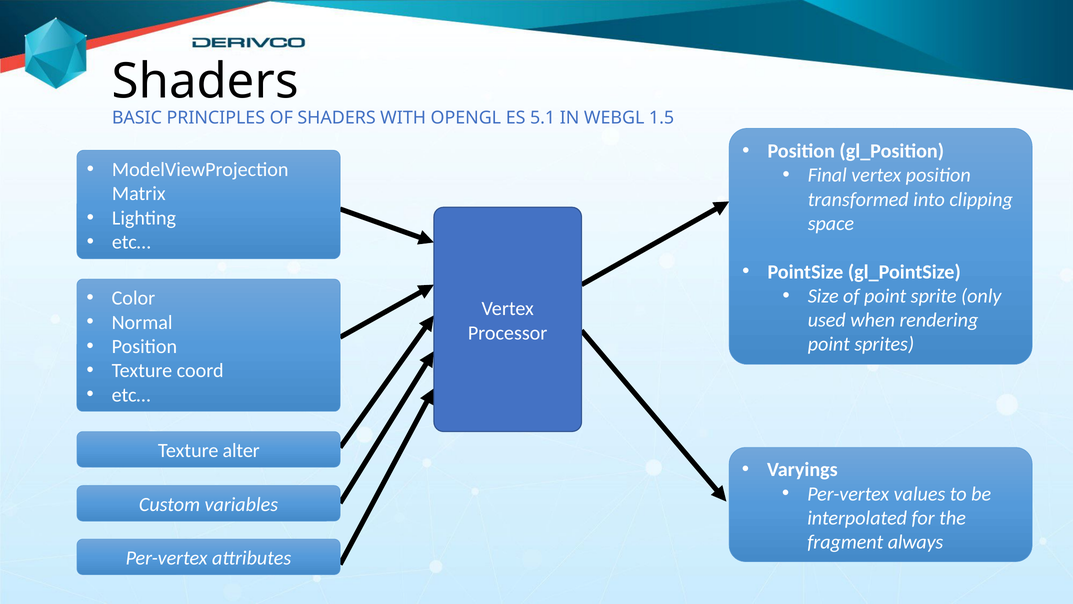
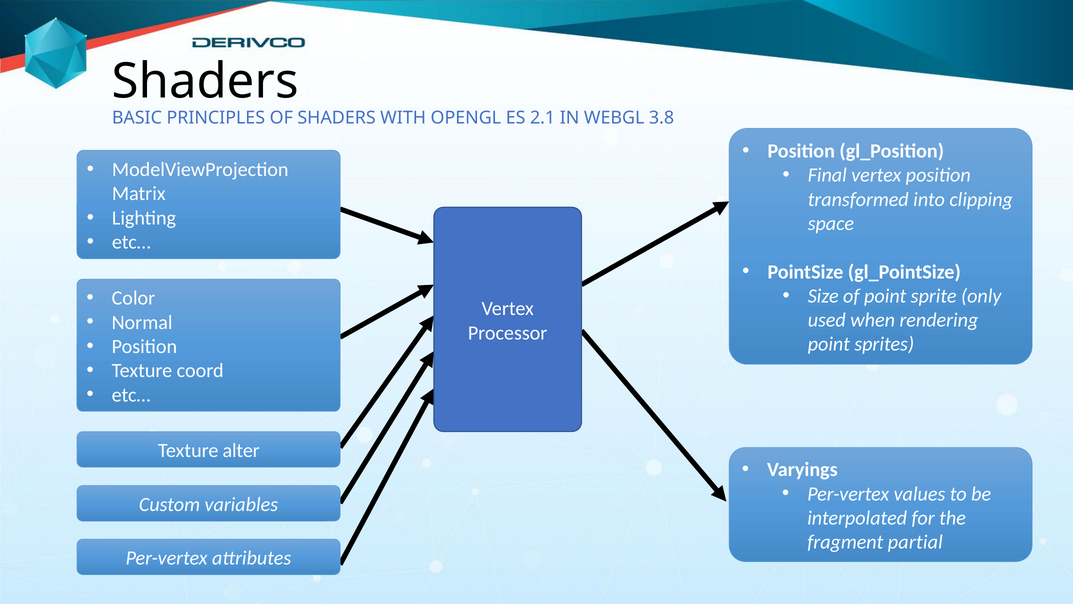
5.1: 5.1 -> 2.1
1.5: 1.5 -> 3.8
always: always -> partial
